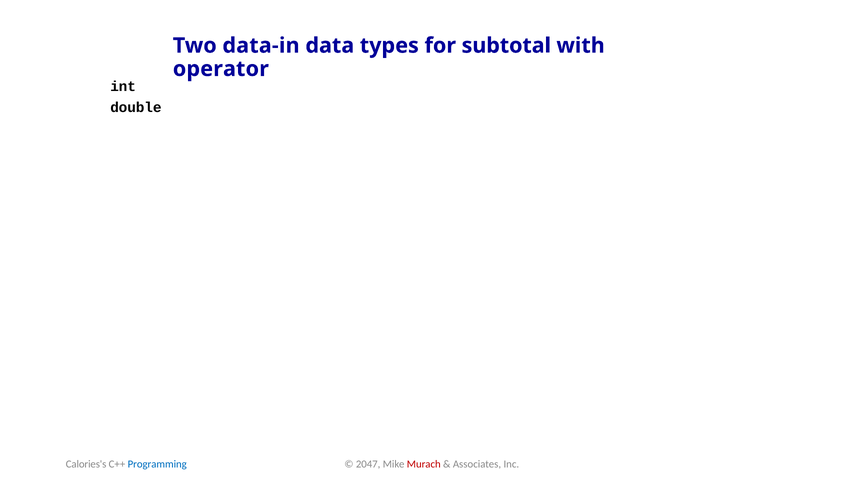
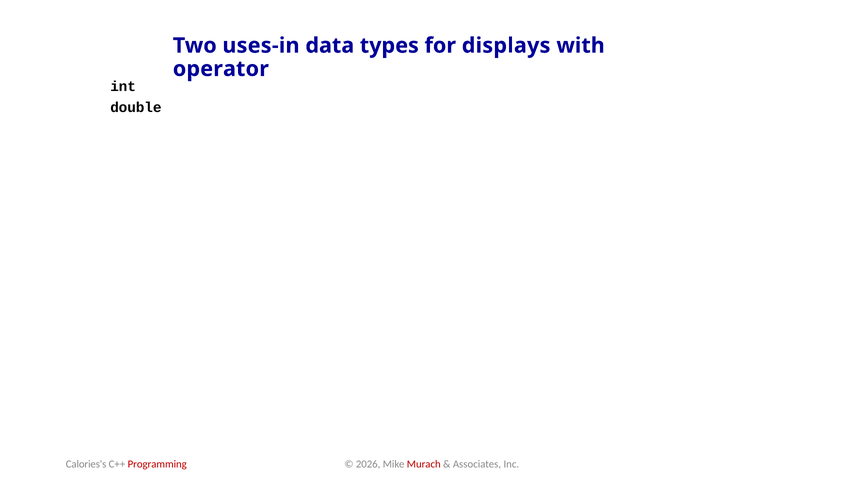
data-in: data-in -> uses-in
subtotal: subtotal -> displays
Programming colour: blue -> red
2047: 2047 -> 2026
